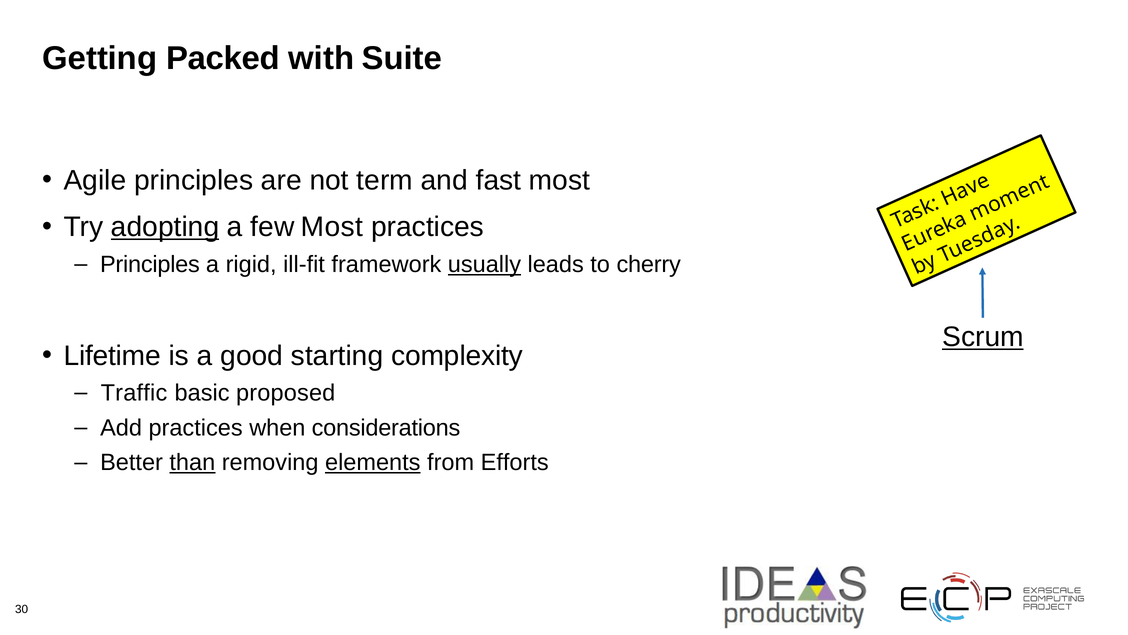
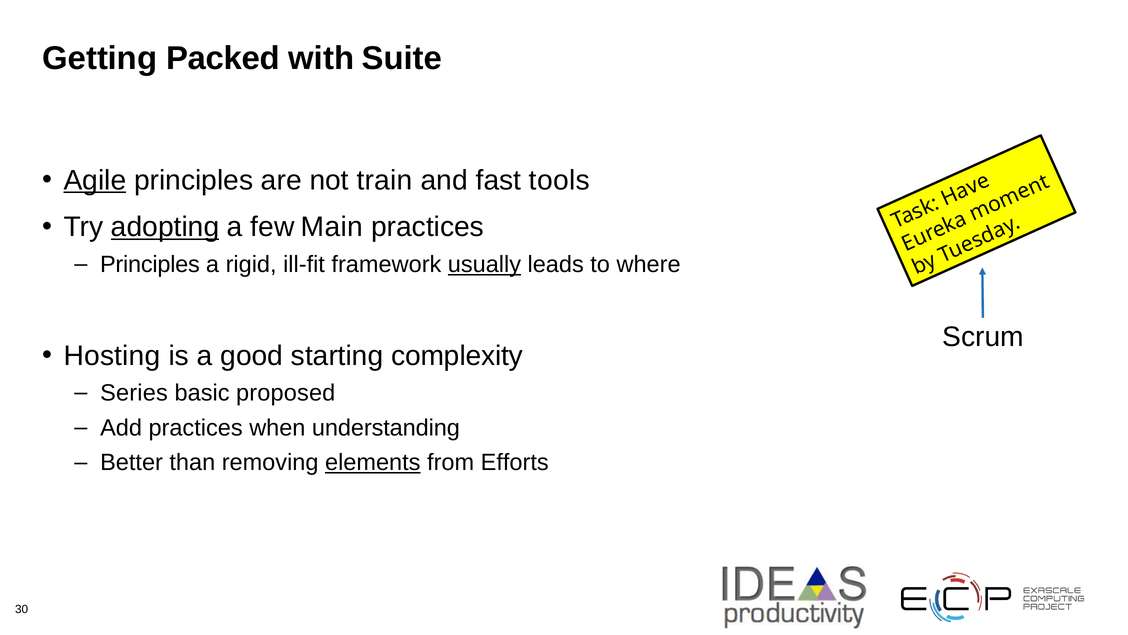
Agile underline: none -> present
term: term -> train
fast most: most -> tools
few Most: Most -> Main
cherry: cherry -> where
Scrum underline: present -> none
Lifetime: Lifetime -> Hosting
Traffic: Traffic -> Series
considerations: considerations -> understanding
than underline: present -> none
